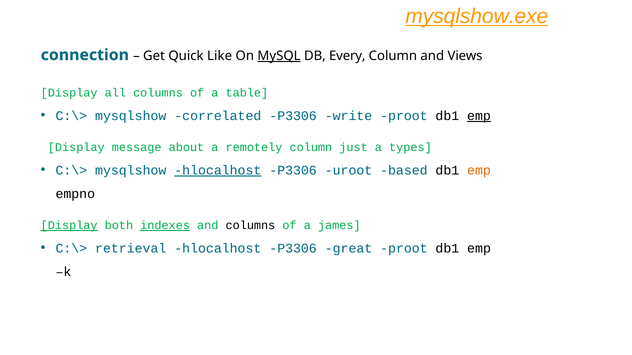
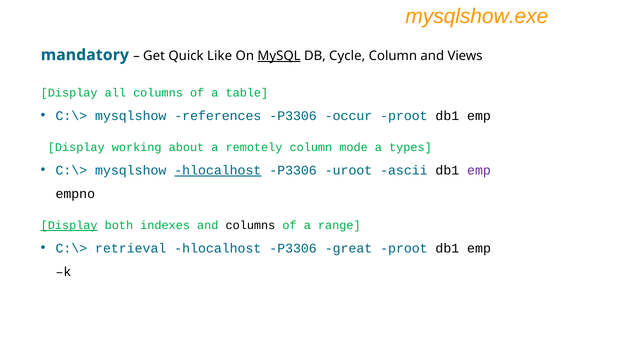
mysqlshow.exe underline: present -> none
connection: connection -> mandatory
Every: Every -> Cycle
correlated: correlated -> references
write: write -> occur
emp at (479, 116) underline: present -> none
message: message -> working
just: just -> mode
based: based -> ascii
emp at (479, 171) colour: orange -> purple
indexes underline: present -> none
james: james -> range
